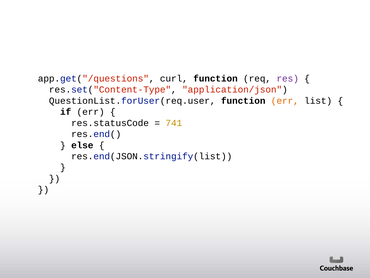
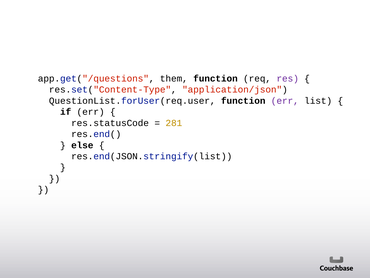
curl: curl -> them
err at (285, 101) colour: orange -> purple
741: 741 -> 281
